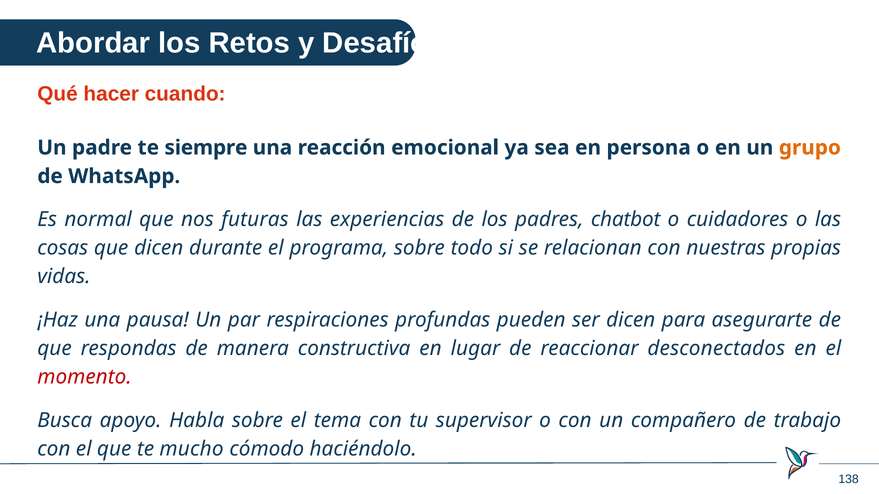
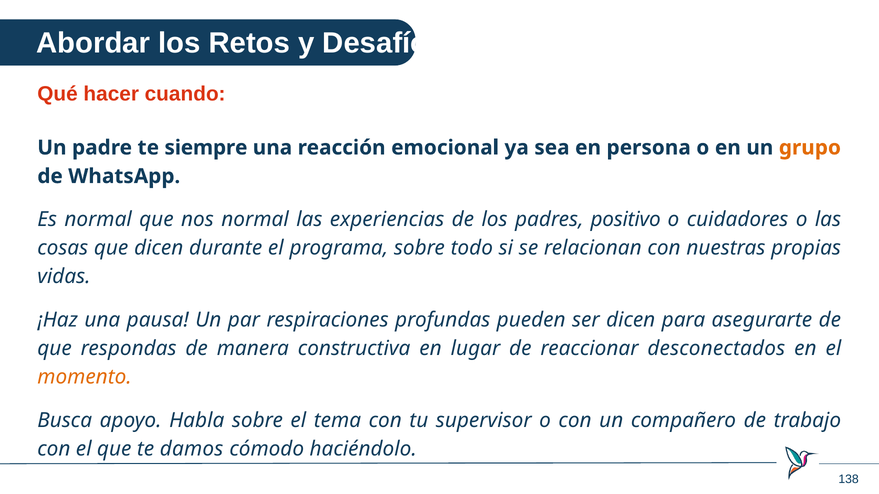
nos futuras: futuras -> normal
chatbot: chatbot -> positivo
momento colour: red -> orange
mucho: mucho -> damos
